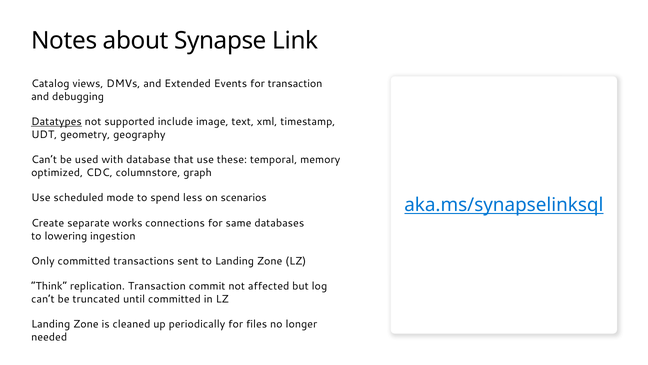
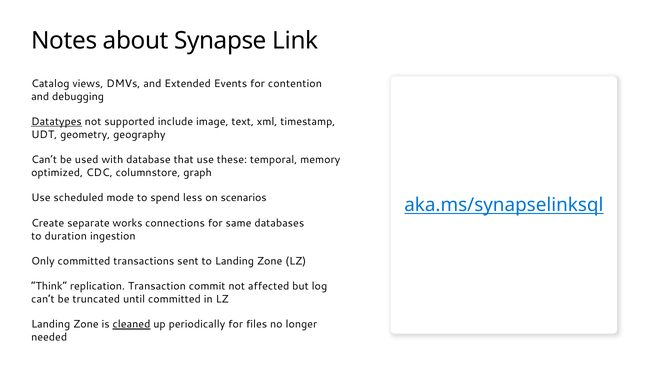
for transaction: transaction -> contention
lowering: lowering -> duration
cleaned underline: none -> present
